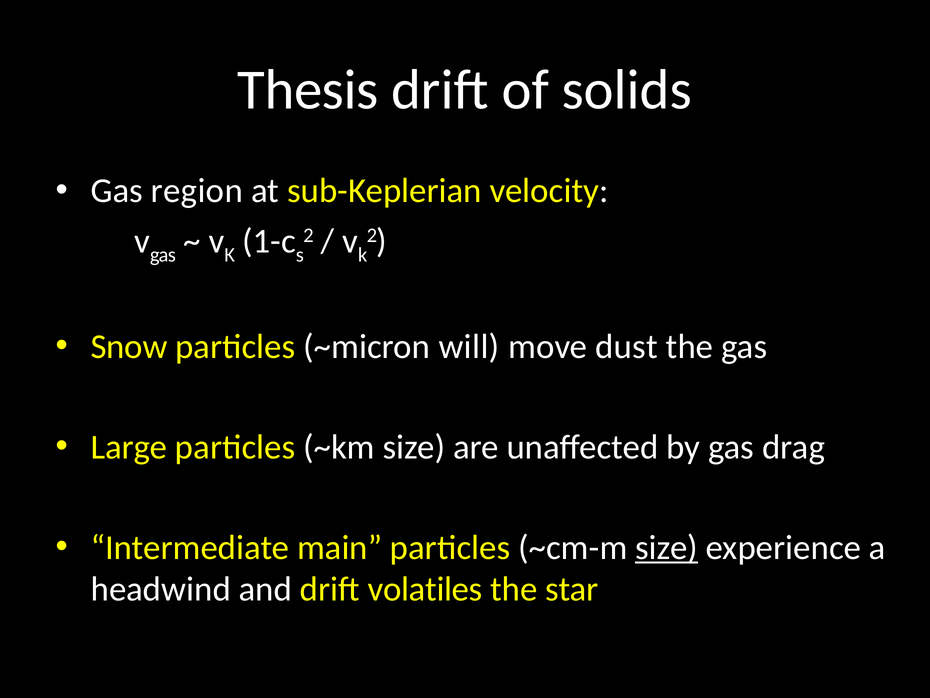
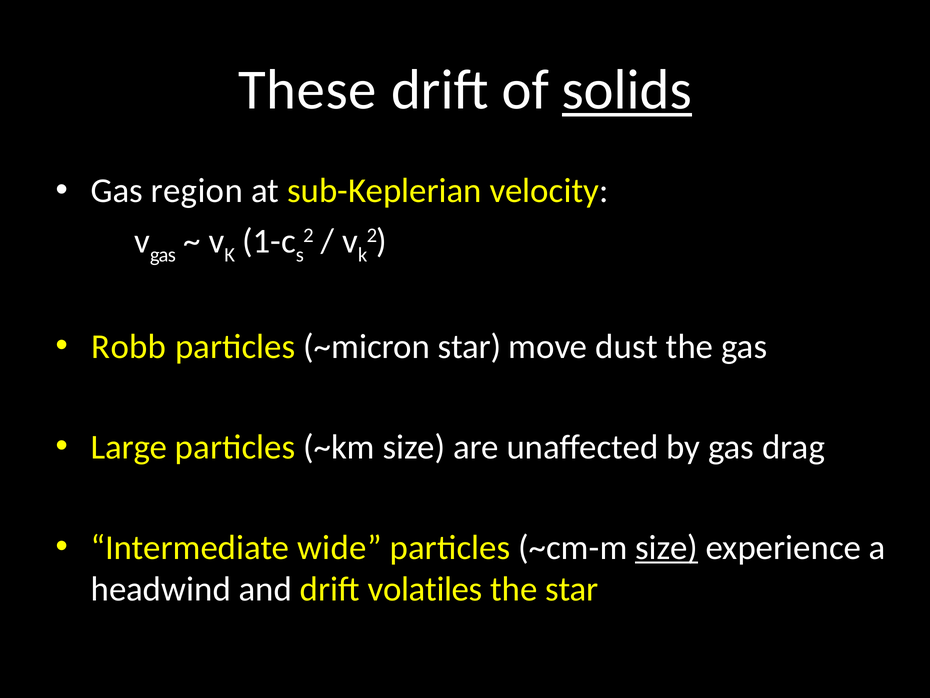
Thesis: Thesis -> These
solids underline: none -> present
Snow: Snow -> Robb
~micron will: will -> star
main: main -> wide
